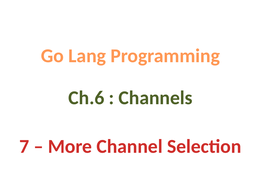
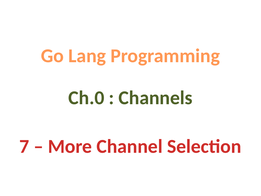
Ch.6: Ch.6 -> Ch.0
